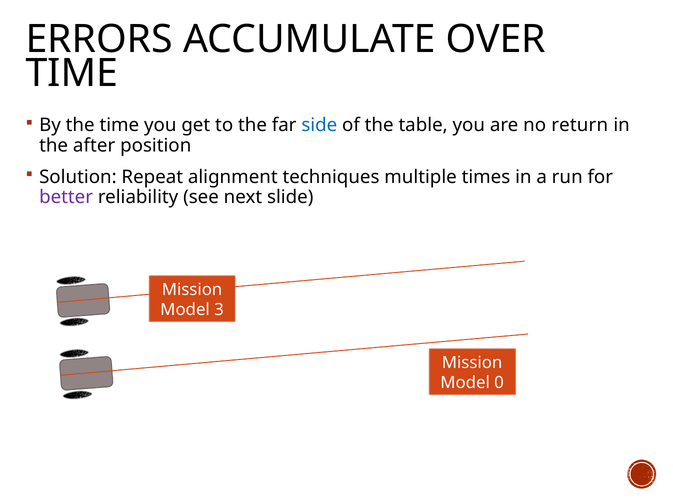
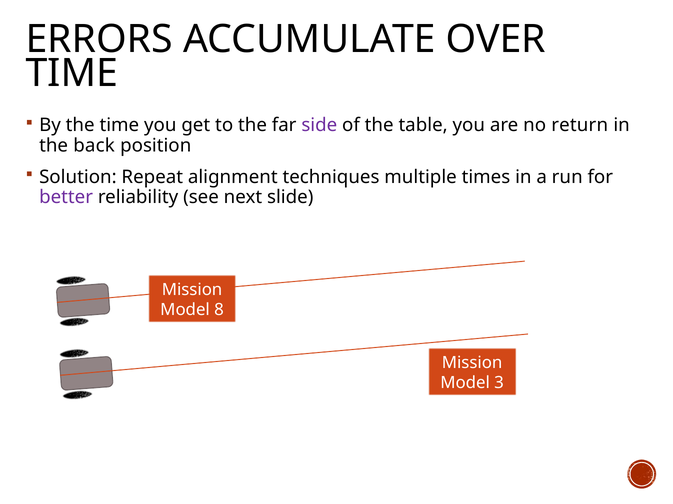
side colour: blue -> purple
after: after -> back
3: 3 -> 8
0: 0 -> 3
